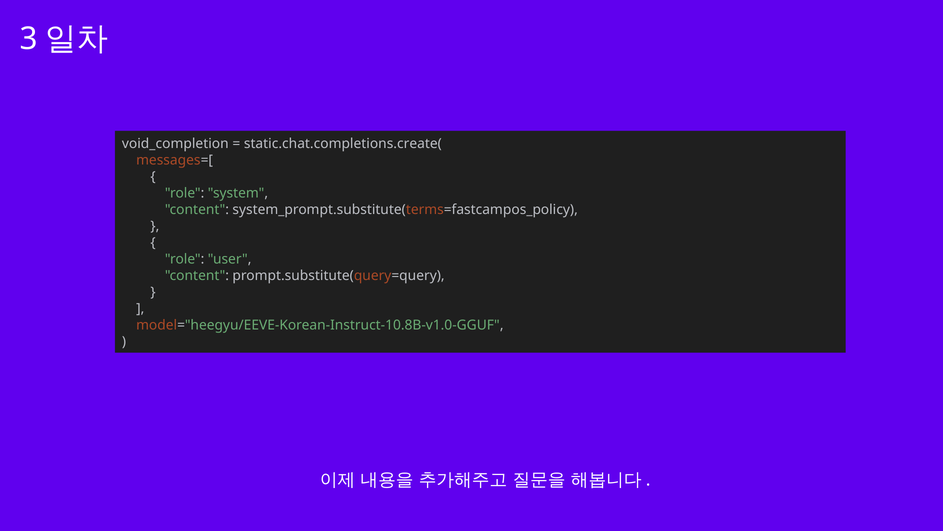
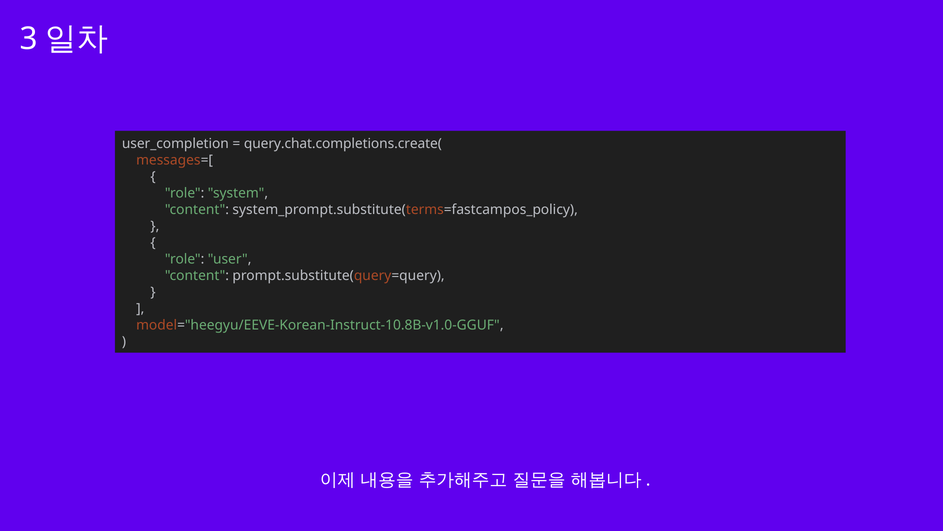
void_completion: void_completion -> user_completion
static.chat.completions.create(: static.chat.completions.create( -> query.chat.completions.create(
